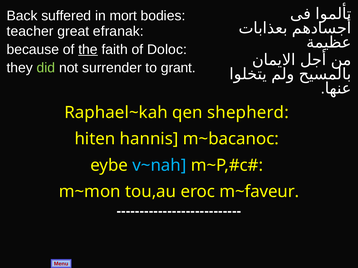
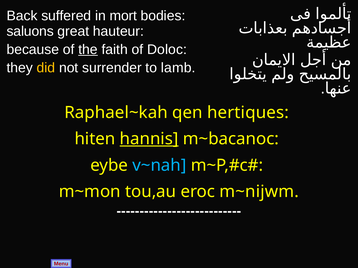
teacher: teacher -> saluons
efranak: efranak -> hauteur
did colour: light green -> yellow
grant: grant -> lamb
shepherd: shepherd -> hertiques
hannis underline: none -> present
m~faveur: m~faveur -> m~nijwm
